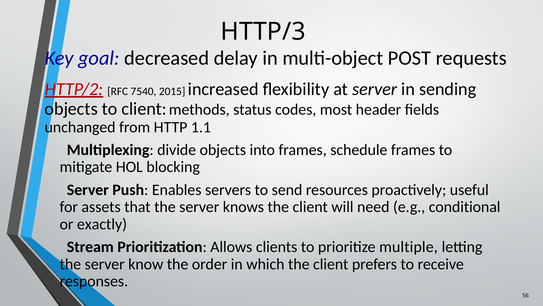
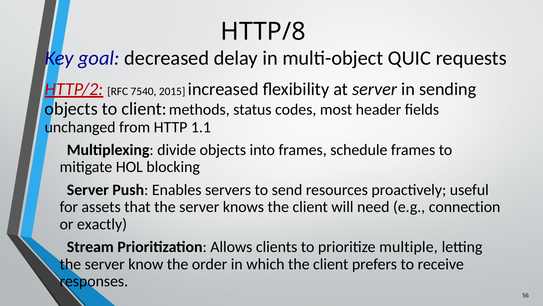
HTTP/3: HTTP/3 -> HTTP/8
POST: POST -> QUIC
conditional: conditional -> connection
